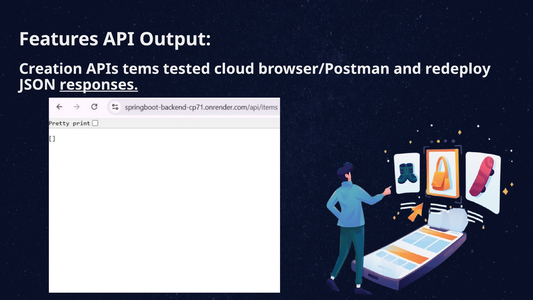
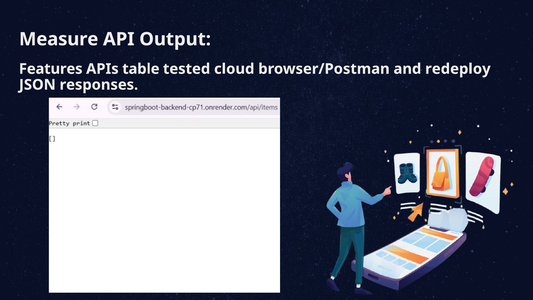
Features: Features -> Measure
Creation: Creation -> Features
tems: tems -> table
responses underline: present -> none
